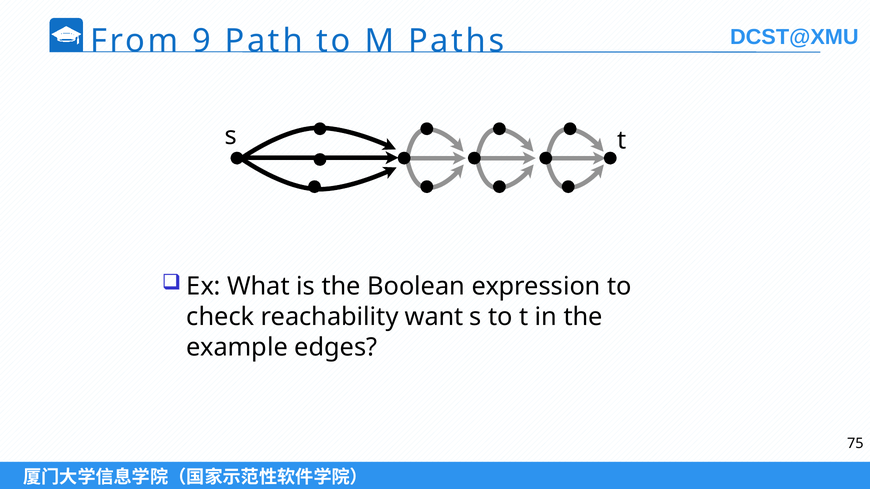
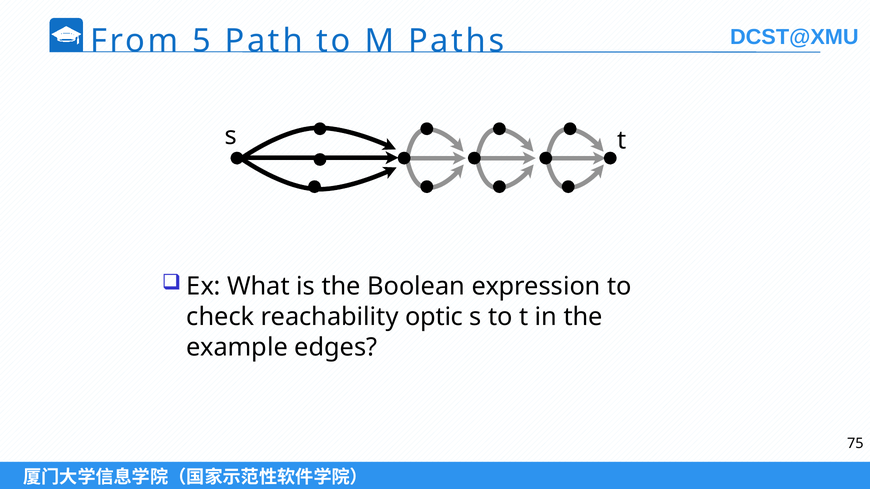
9: 9 -> 5
want: want -> optic
